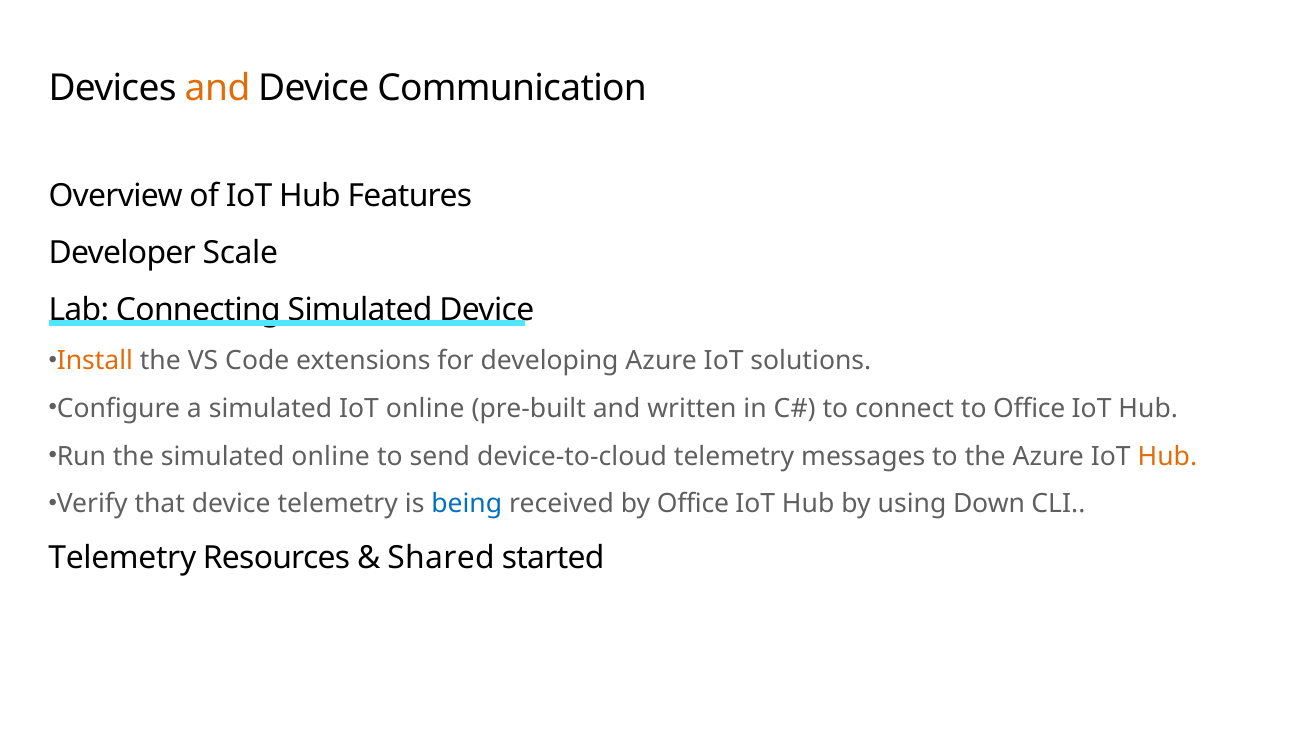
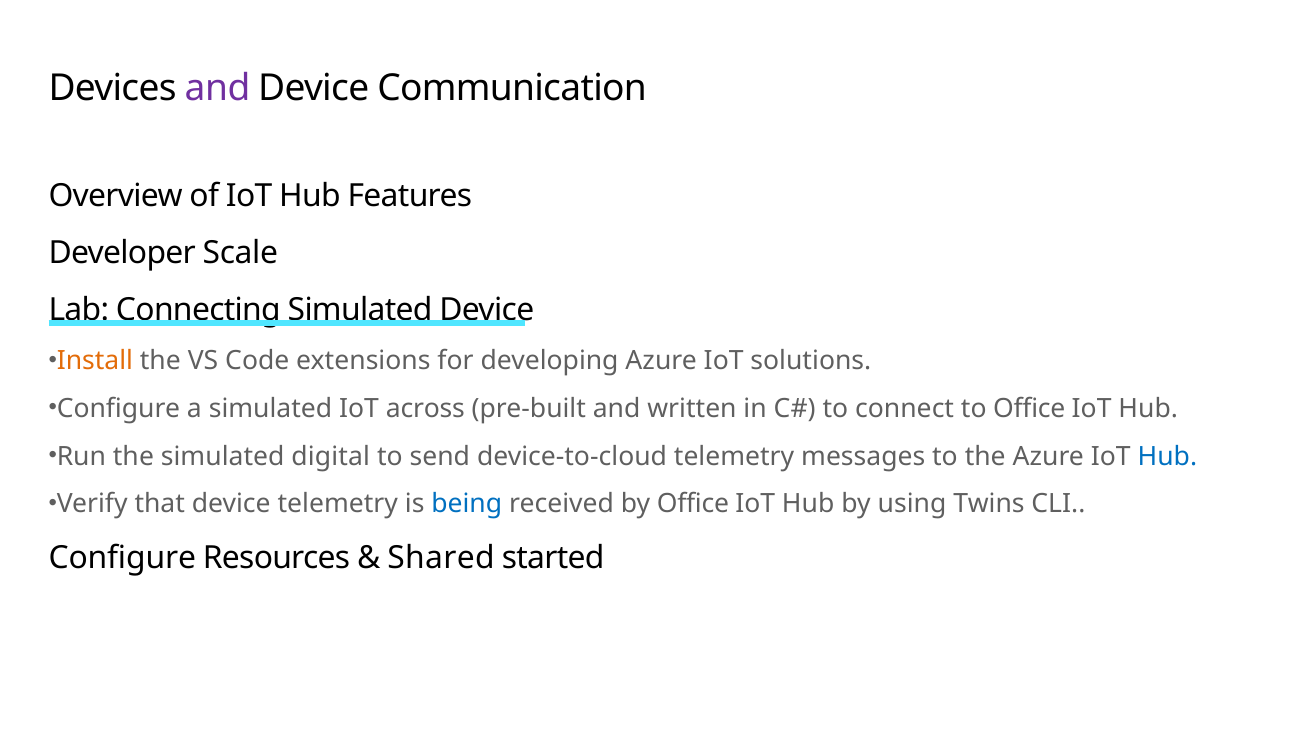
and at (218, 89) colour: orange -> purple
IoT online: online -> across
simulated online: online -> digital
Hub at (1167, 456) colour: orange -> blue
Down: Down -> Twins
Telemetry at (122, 558): Telemetry -> Configure
